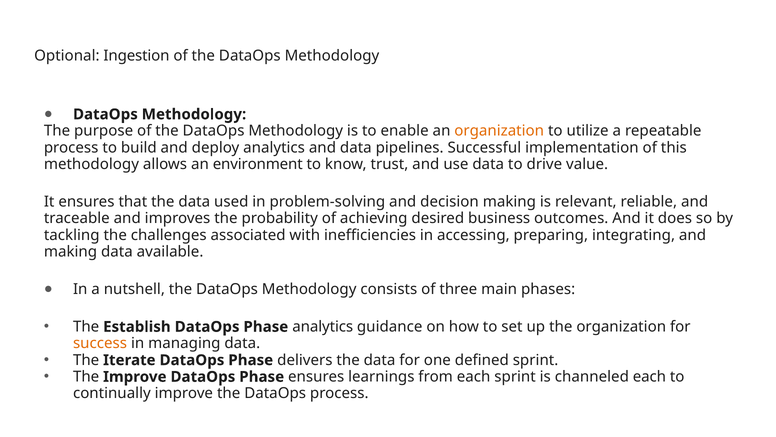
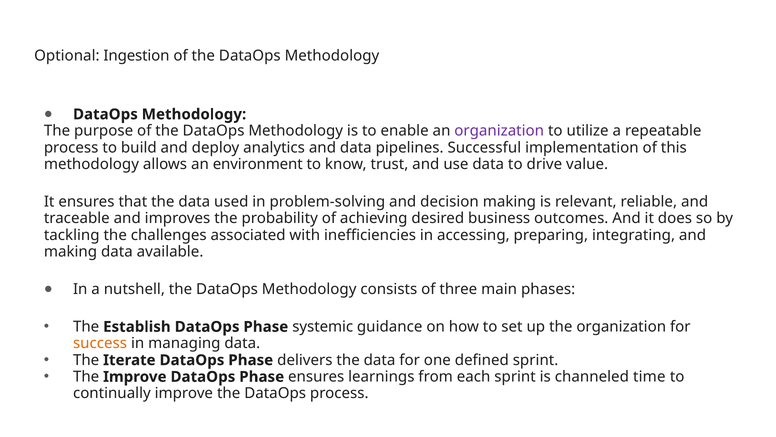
organization at (499, 131) colour: orange -> purple
Phase analytics: analytics -> systemic
channeled each: each -> time
